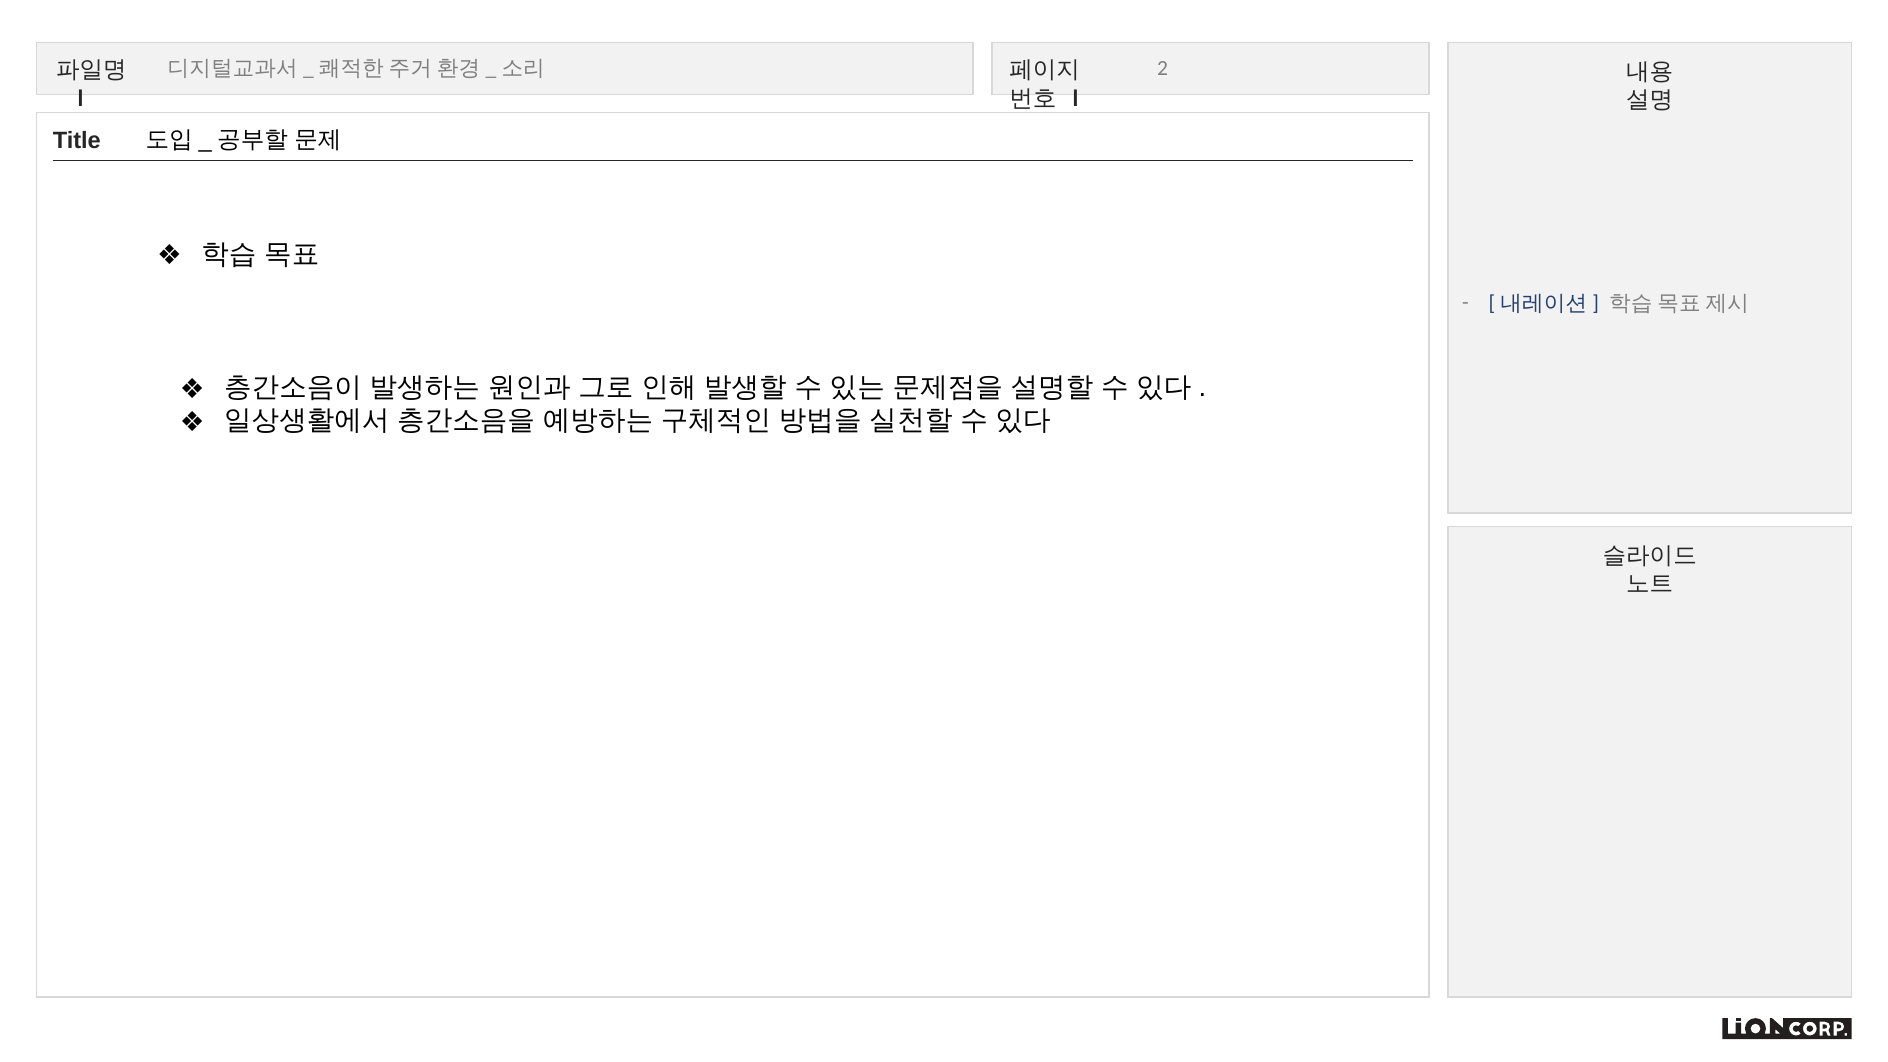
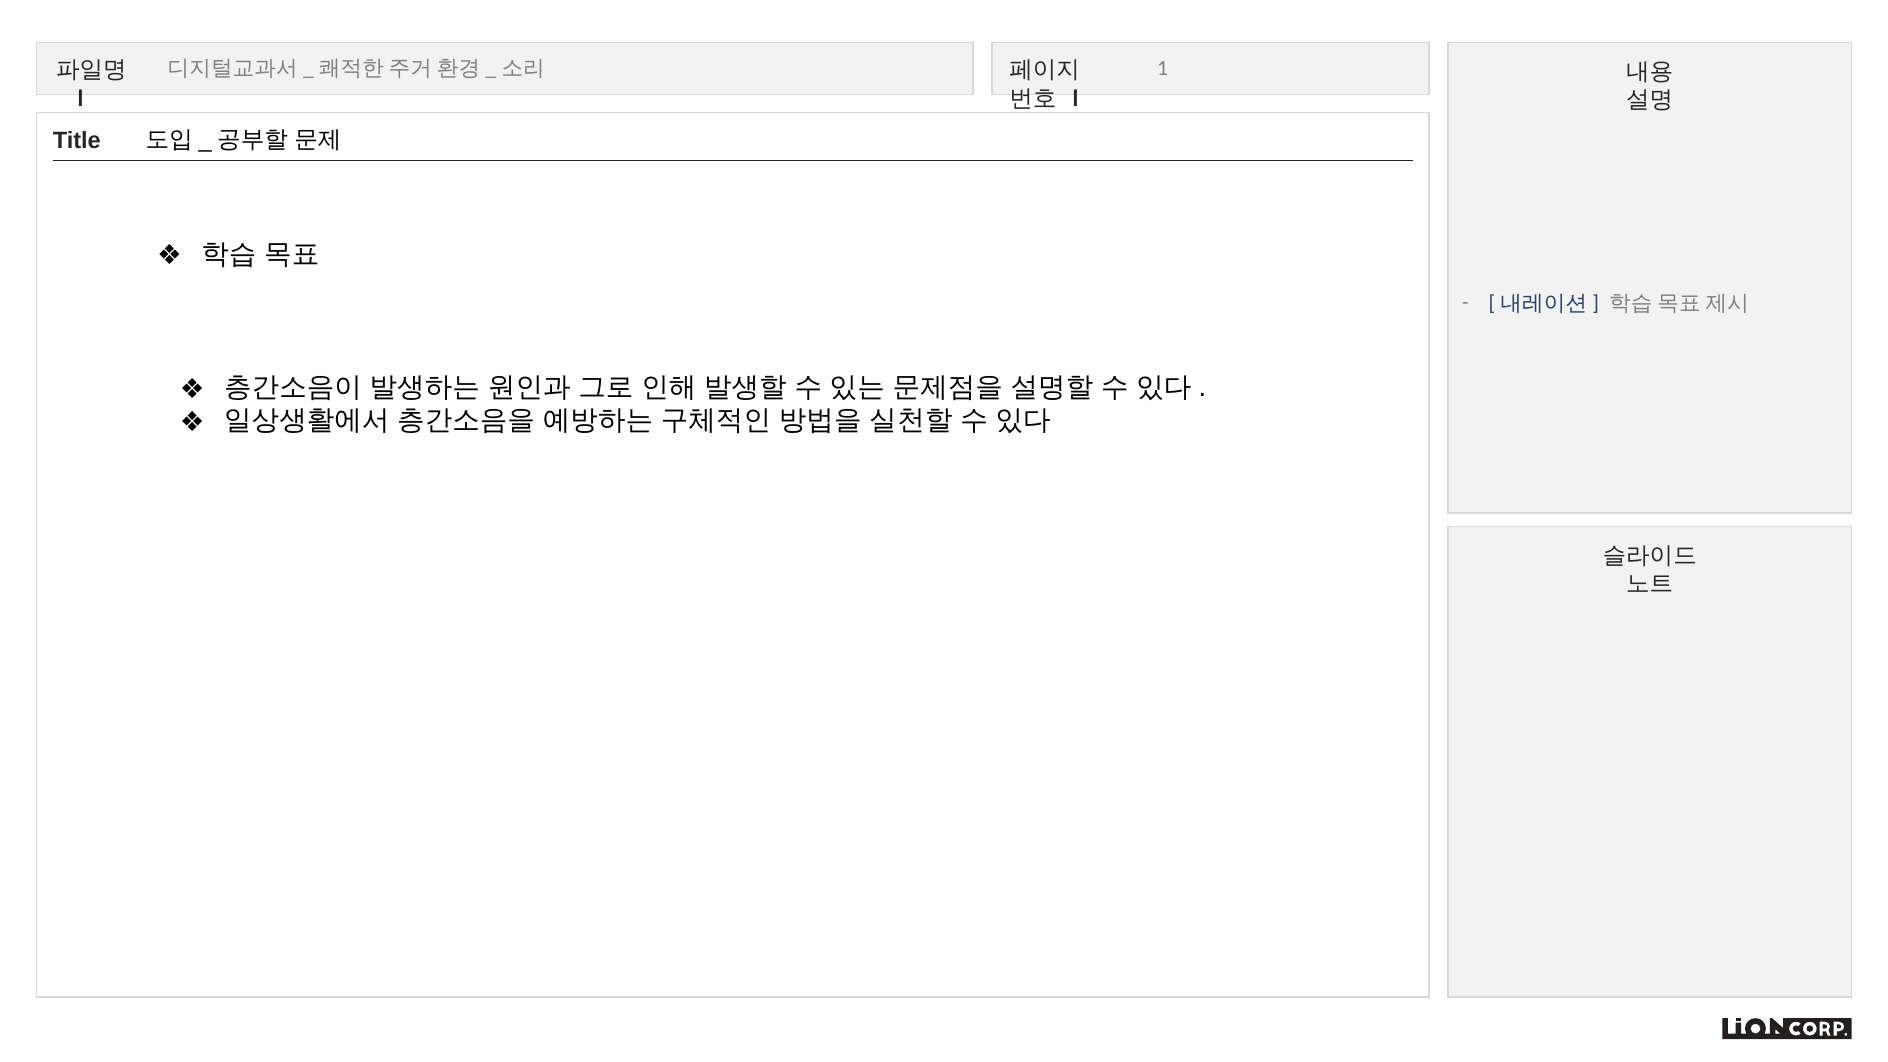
2: 2 -> 1
